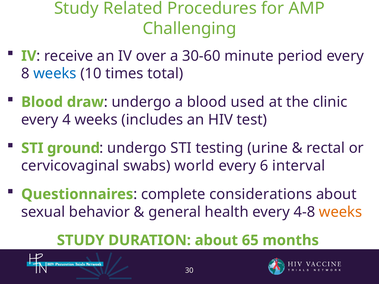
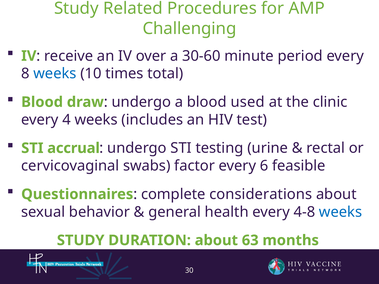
ground: ground -> accrual
world: world -> factor
interval: interval -> feasible
weeks at (341, 212) colour: orange -> blue
65: 65 -> 63
